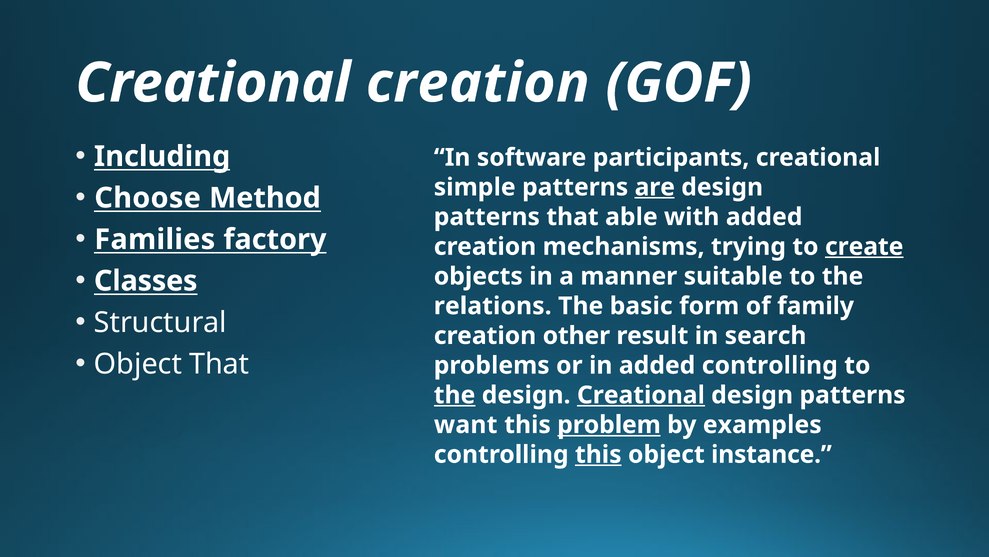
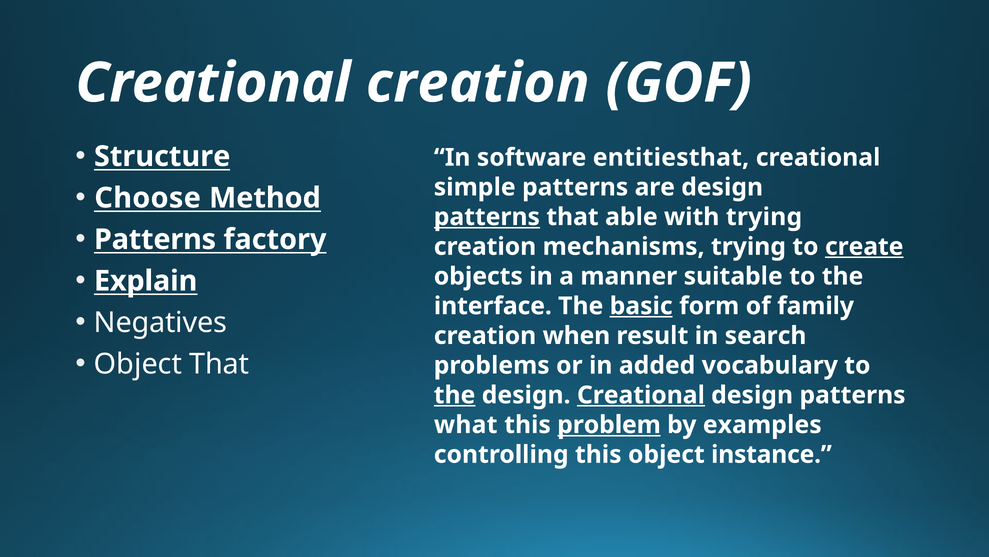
Including: Including -> Structure
participants: participants -> entitiesthat
are underline: present -> none
patterns at (487, 217) underline: none -> present
with added: added -> trying
Families at (155, 239): Families -> Patterns
Classes: Classes -> Explain
relations: relations -> interface
basic underline: none -> present
Structural: Structural -> Negatives
other: other -> when
added controlling: controlling -> vocabulary
want: want -> what
this at (598, 454) underline: present -> none
